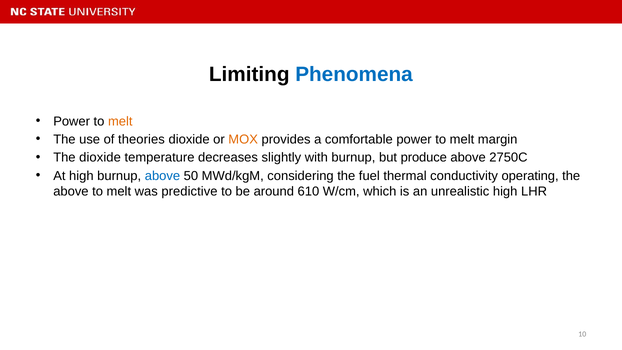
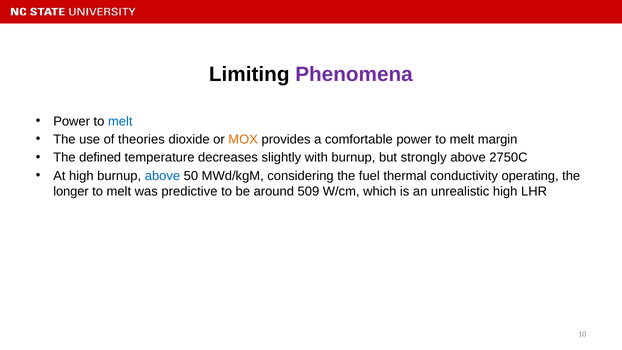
Phenomena colour: blue -> purple
melt at (120, 121) colour: orange -> blue
The dioxide: dioxide -> defined
produce: produce -> strongly
above at (71, 191): above -> longer
610: 610 -> 509
